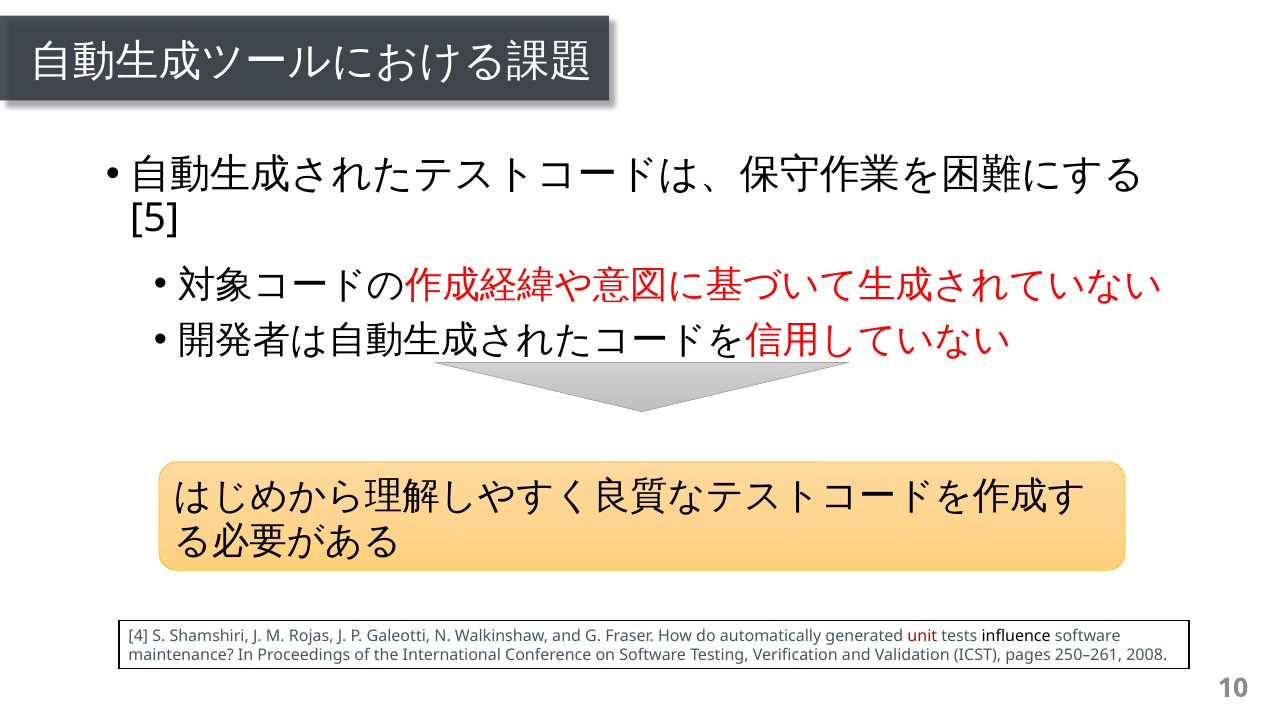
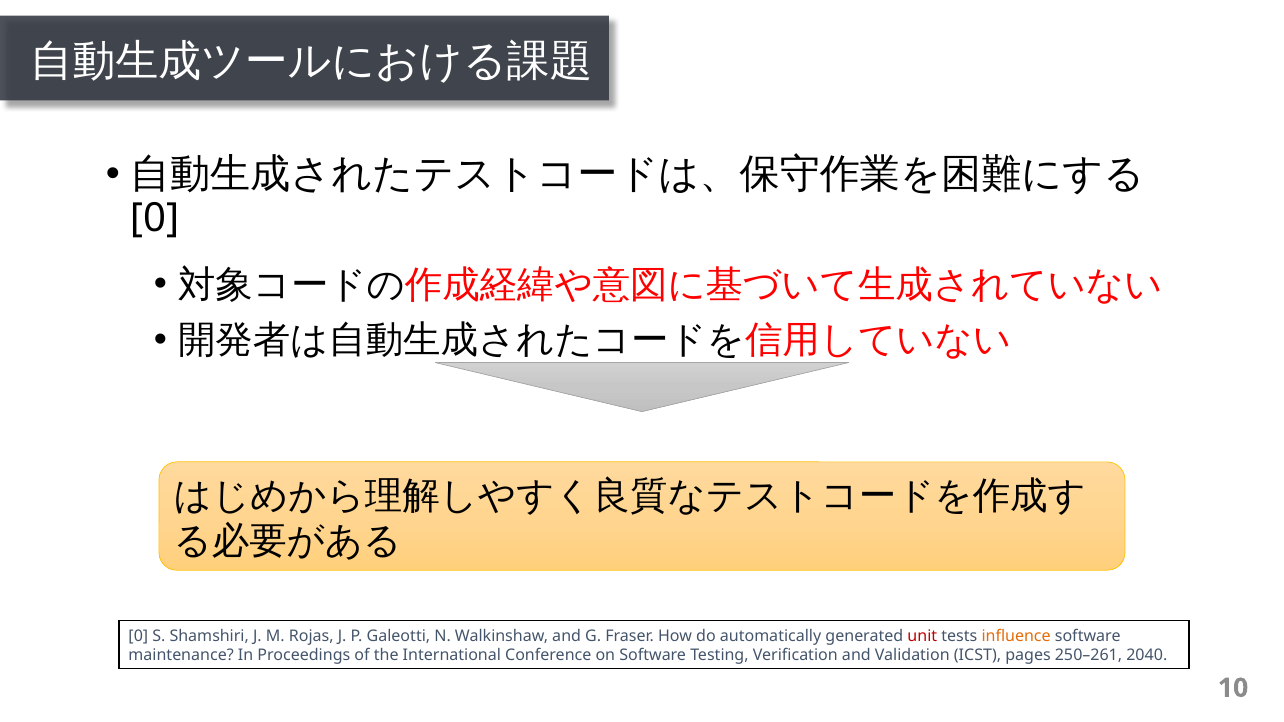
5 at (155, 218): 5 -> 0
4 at (138, 636): 4 -> 0
inﬂuence colour: black -> orange
2008: 2008 -> 2040
